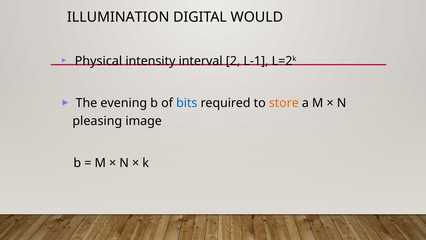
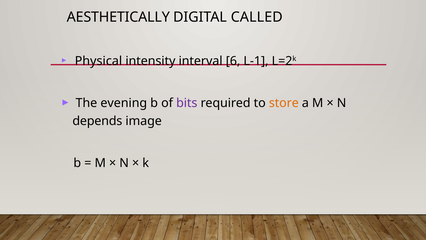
ILLUMINATION: ILLUMINATION -> AESTHETICALLY
WOULD: WOULD -> CALLED
2: 2 -> 6
bits colour: blue -> purple
pleasing: pleasing -> depends
